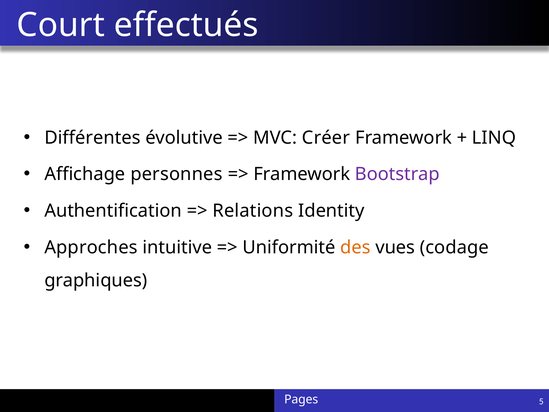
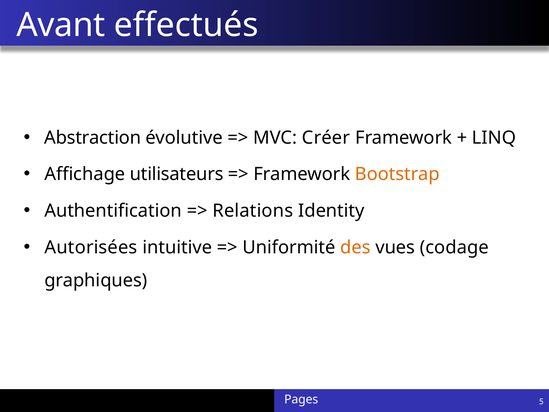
Court: Court -> Avant
Différentes: Différentes -> Abstraction
personnes: personnes -> utilisateurs
Bootstrap colour: purple -> orange
Approches: Approches -> Autorisées
